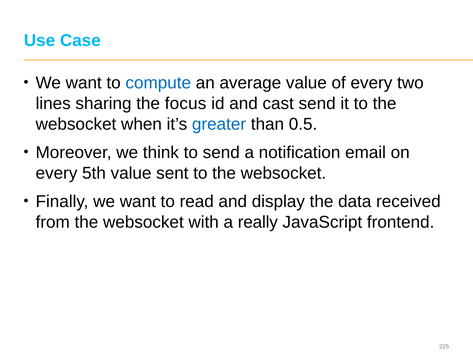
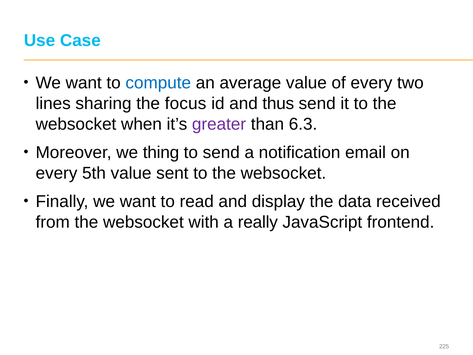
cast: cast -> thus
greater colour: blue -> purple
0.5: 0.5 -> 6.3
think: think -> thing
